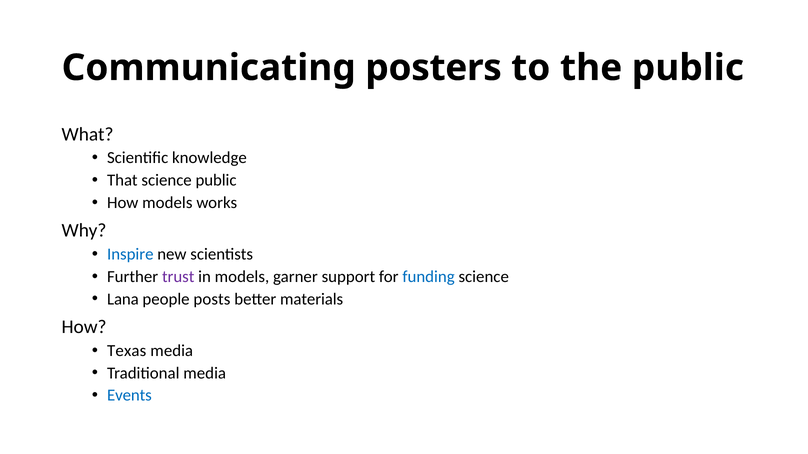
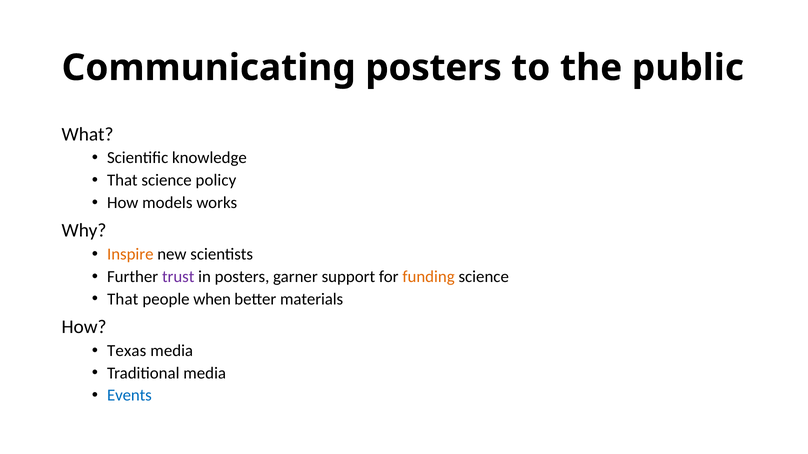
science public: public -> policy
Inspire colour: blue -> orange
in models: models -> posters
funding colour: blue -> orange
Lana at (123, 299): Lana -> That
posts: posts -> when
